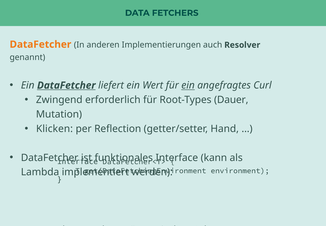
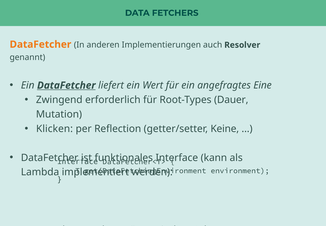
ein at (188, 85) underline: present -> none
Curl: Curl -> Eine
Hand: Hand -> Keine
